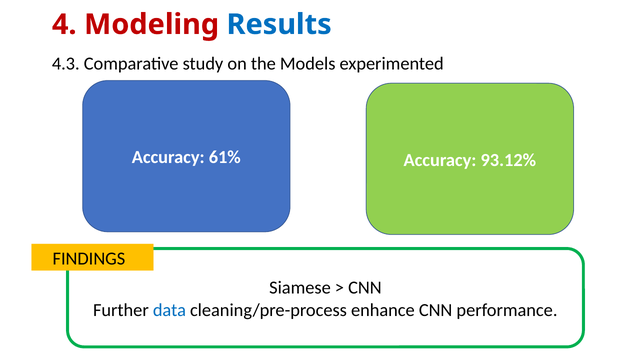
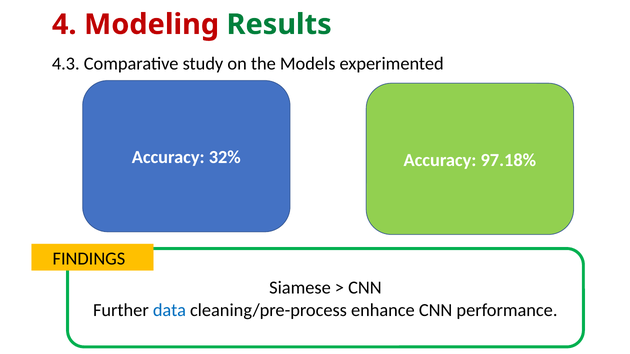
Results colour: blue -> green
61%: 61% -> 32%
93.12%: 93.12% -> 97.18%
